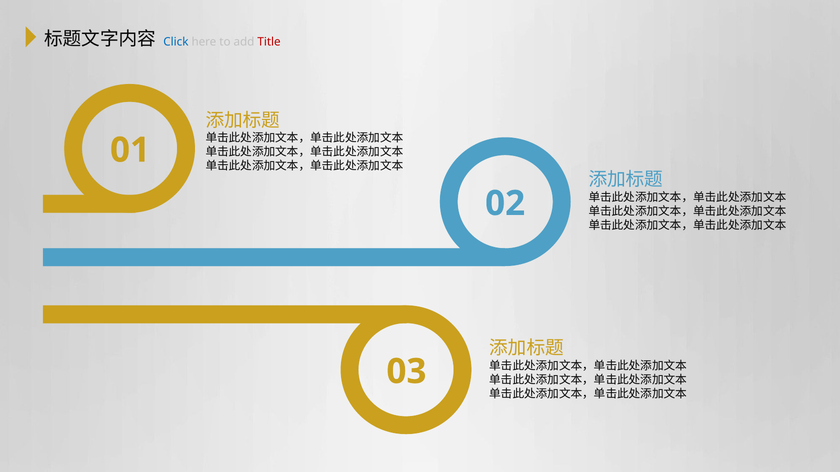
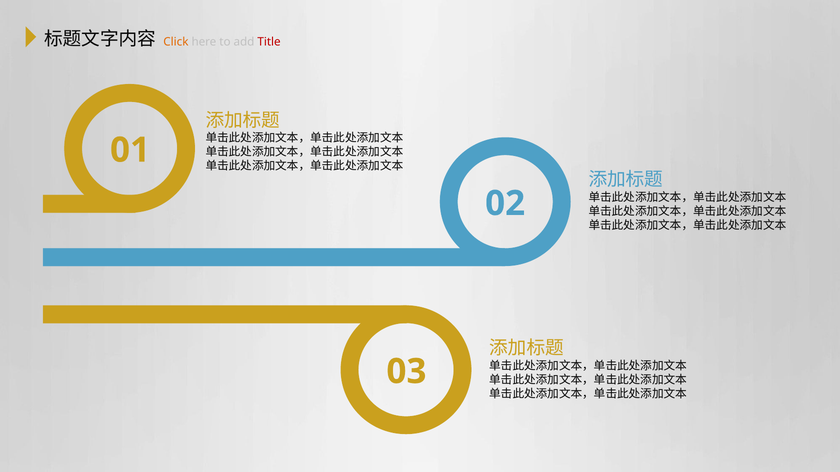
Click colour: blue -> orange
